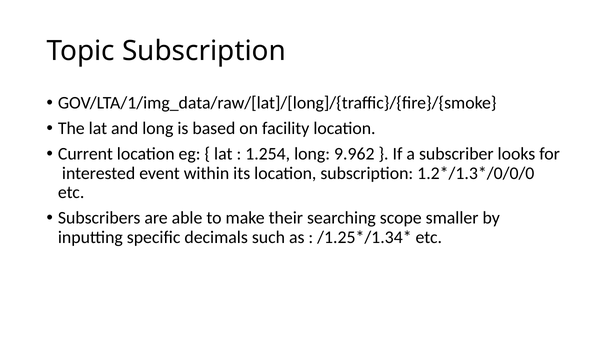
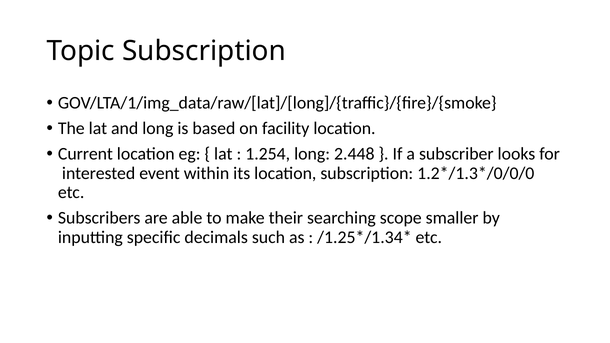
9.962: 9.962 -> 2.448
